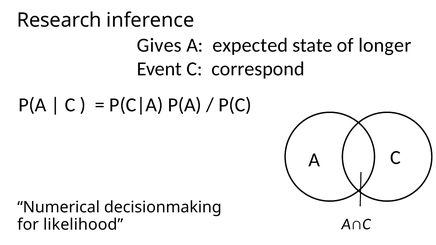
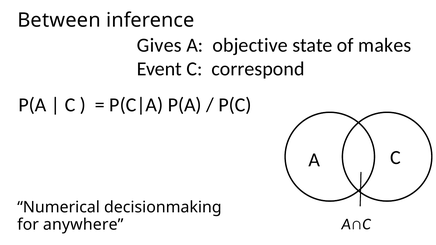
Research: Research -> Between
expected: expected -> objective
longer: longer -> makes
likelihood: likelihood -> anywhere
